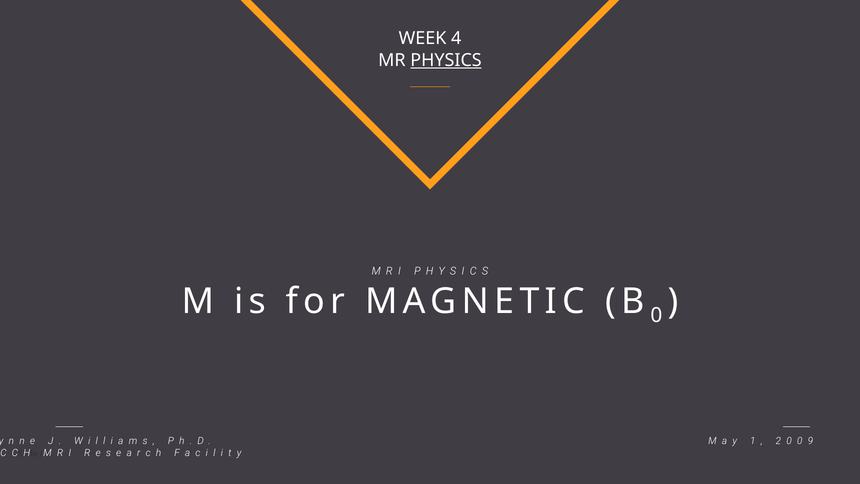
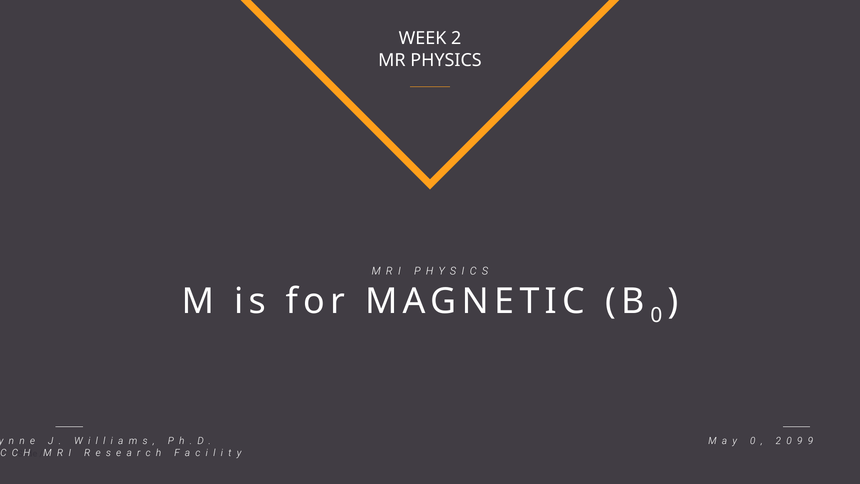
WEEK 4: 4 -> 2
PHYSICS underline: present -> none
1 at (753, 441): 1 -> 0
0 at (800, 441): 0 -> 9
